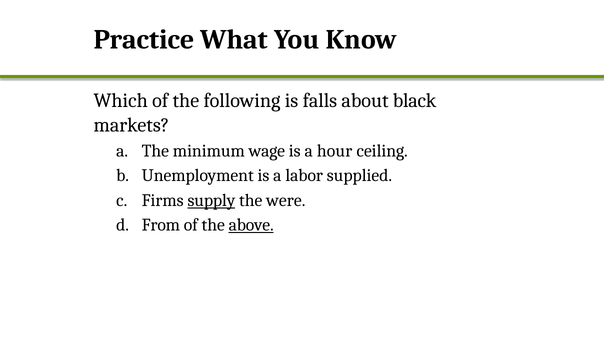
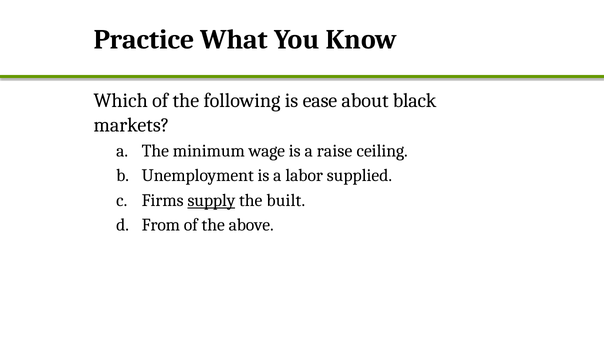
falls: falls -> ease
hour: hour -> raise
were: were -> built
above underline: present -> none
